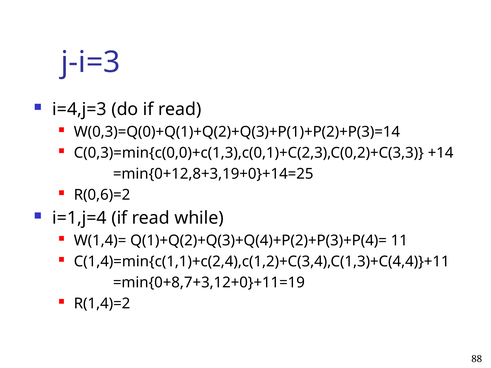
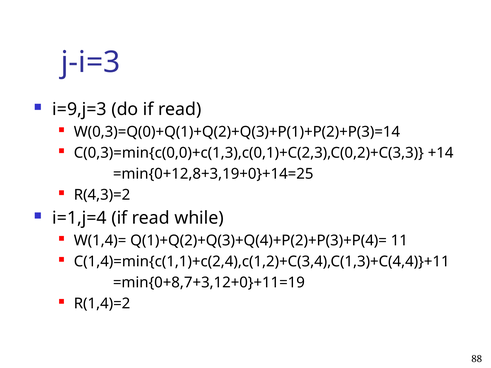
i=4,j=3: i=4,j=3 -> i=9,j=3
R(0,6)=2: R(0,6)=2 -> R(4,3)=2
